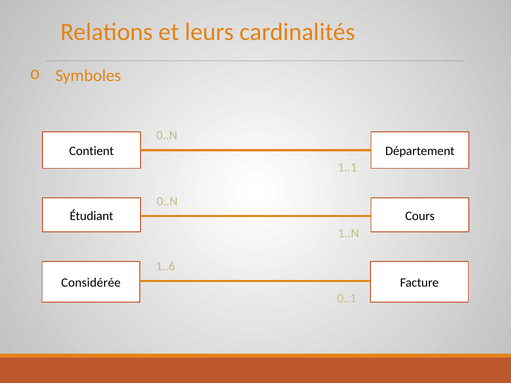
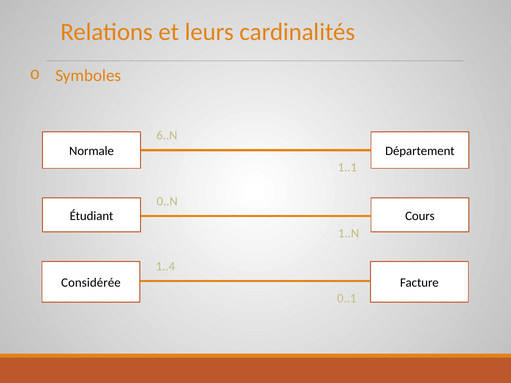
0..N at (167, 136): 0..N -> 6..N
Contient: Contient -> Normale
1..6: 1..6 -> 1..4
